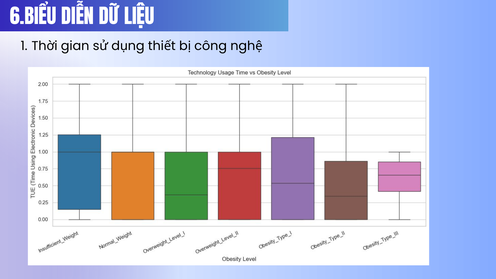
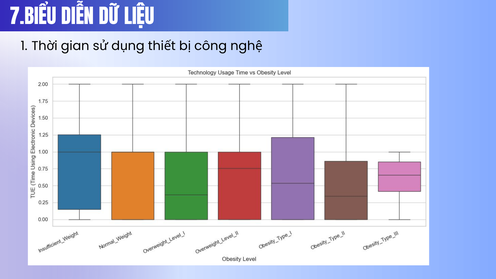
6.BIỂU: 6.BIỂU -> 7.BIỂU
